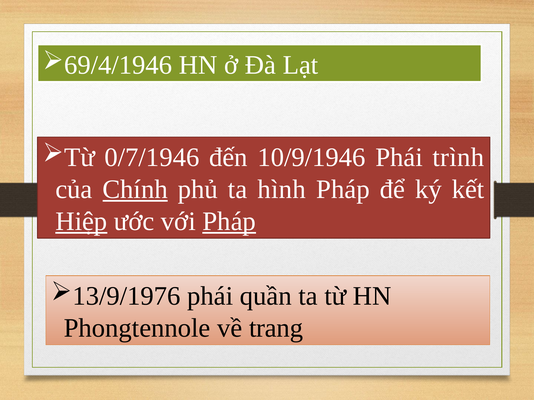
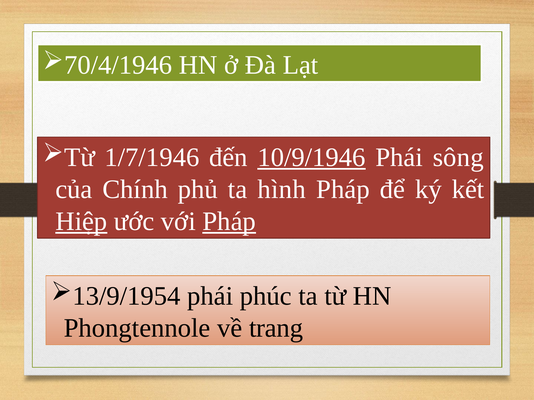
69/4/1946: 69/4/1946 -> 70/4/1946
0/7/1946: 0/7/1946 -> 1/7/1946
10/9/1946 underline: none -> present
trình: trình -> sông
Chính underline: present -> none
13/9/1976: 13/9/1976 -> 13/9/1954
quần: quần -> phúc
